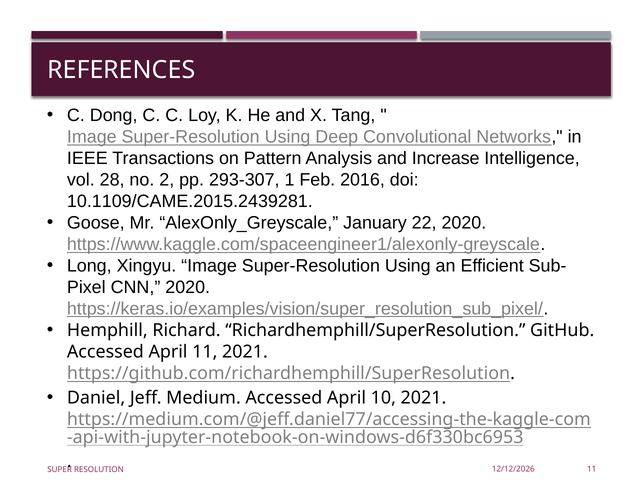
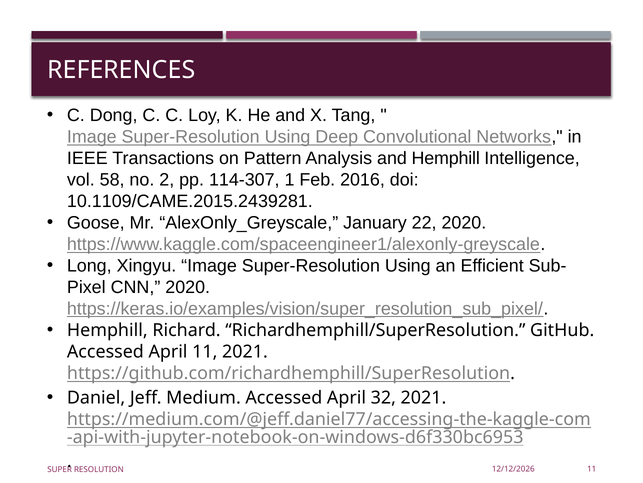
and Increase: Increase -> Hemphill
28: 28 -> 58
293-307: 293-307 -> 114-307
10: 10 -> 32
